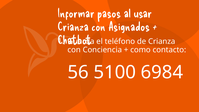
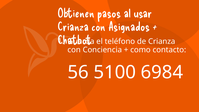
Informar: Informar -> Obtienen
